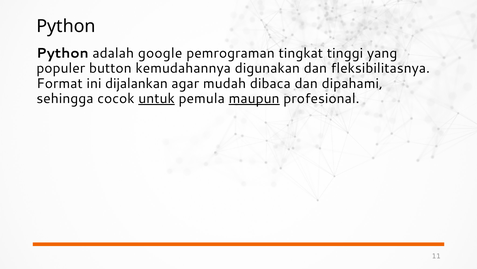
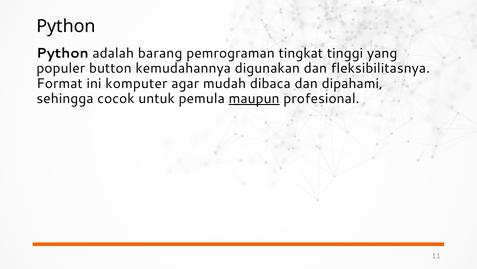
google: google -> barang
dijalankan: dijalankan -> komputer
untuk underline: present -> none
